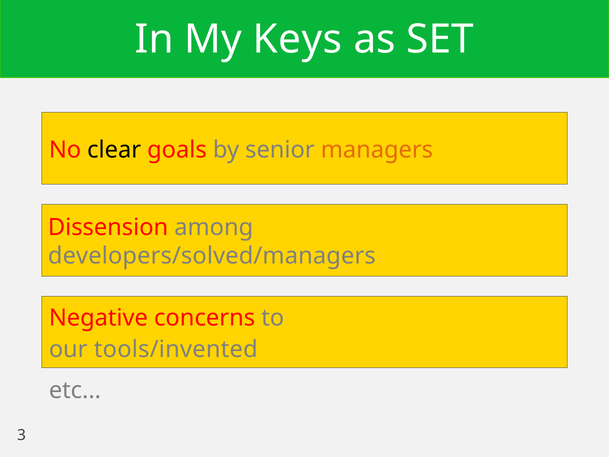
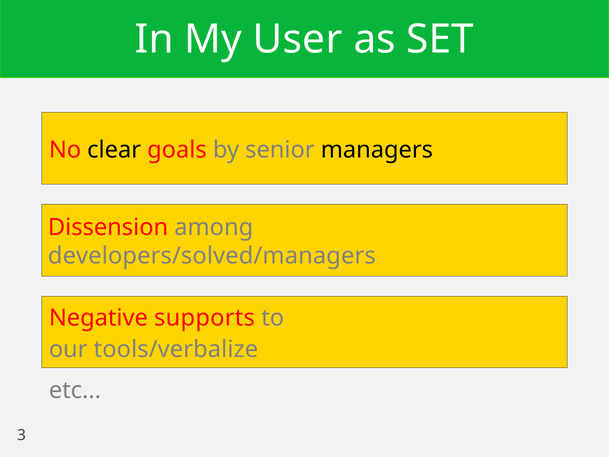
Keys: Keys -> User
managers colour: orange -> black
concerns: concerns -> supports
tools/invented: tools/invented -> tools/verbalize
